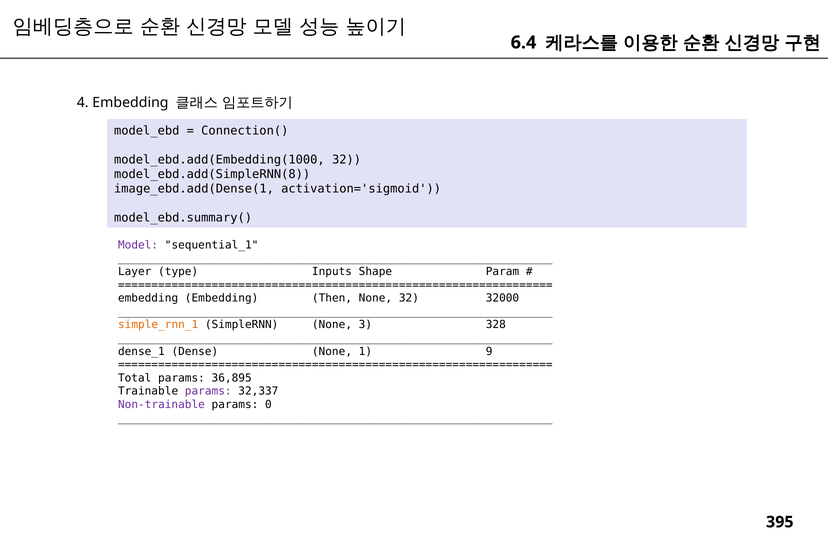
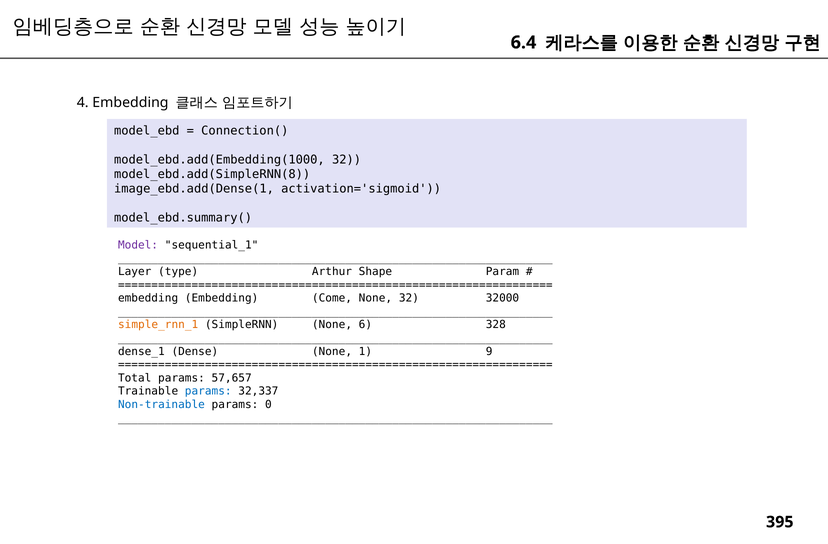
Inputs: Inputs -> Arthur
Then: Then -> Come
3: 3 -> 6
36,895: 36,895 -> 57,657
params at (208, 391) colour: purple -> blue
Non-trainable colour: purple -> blue
